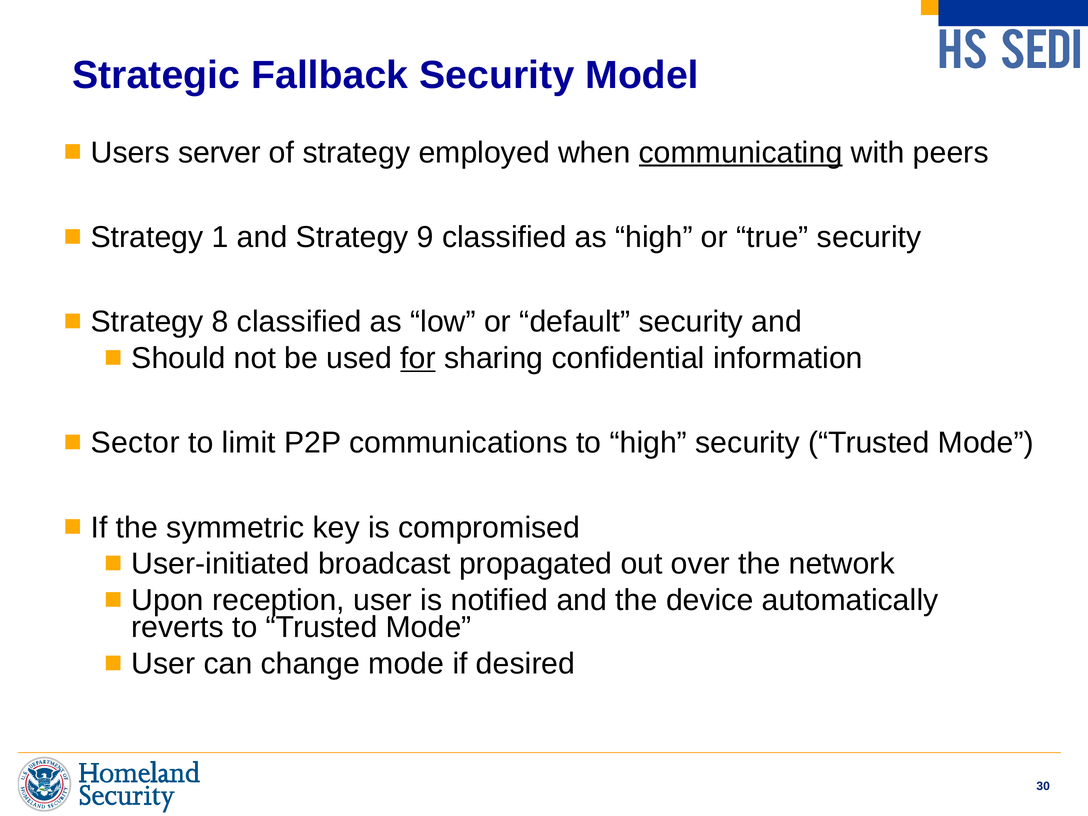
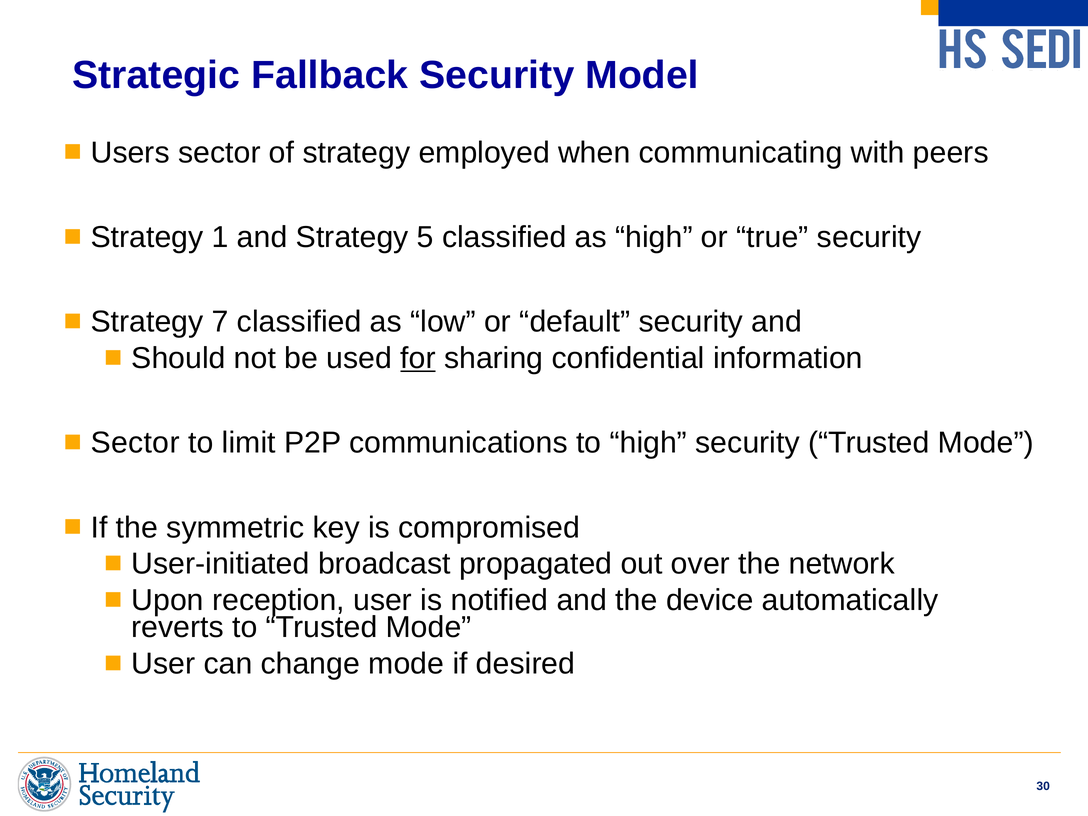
Users server: server -> sector
communicating underline: present -> none
9: 9 -> 5
8: 8 -> 7
